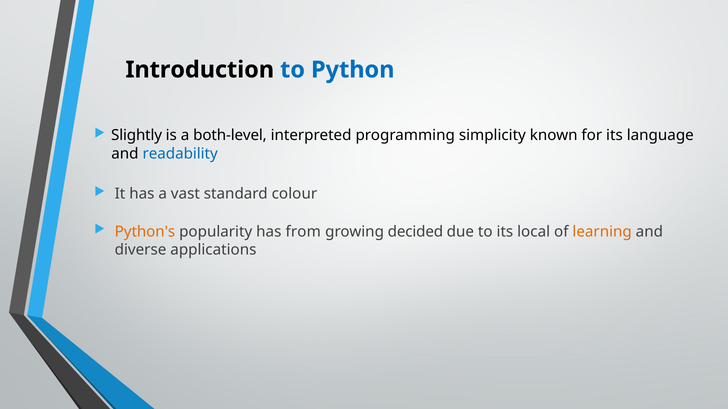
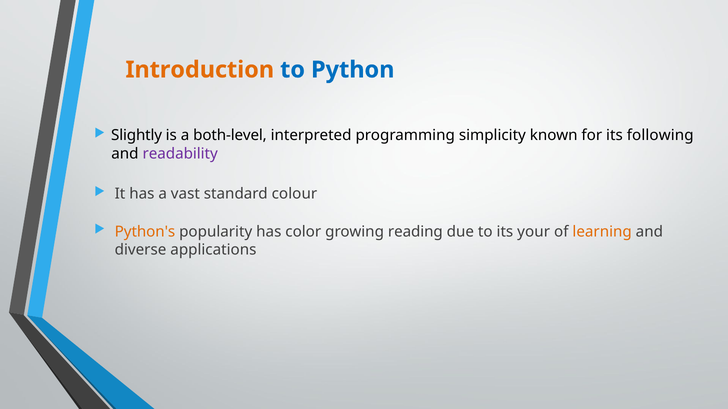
Introduction colour: black -> orange
language: language -> following
readability colour: blue -> purple
from: from -> color
decided: decided -> reading
local: local -> your
